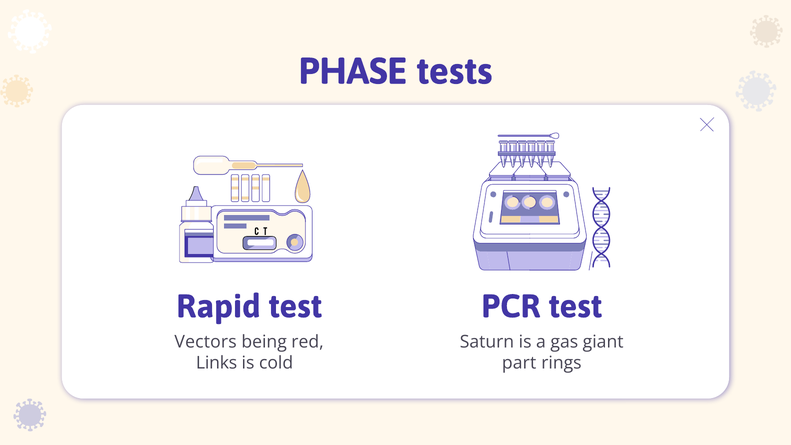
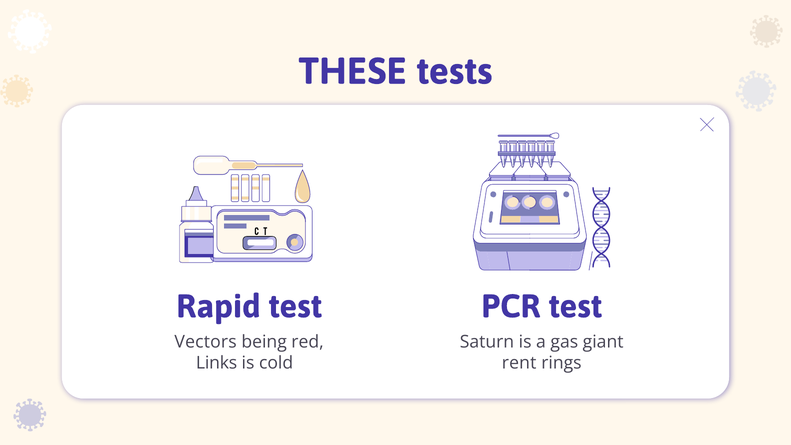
PHASE: PHASE -> THESE
part: part -> rent
